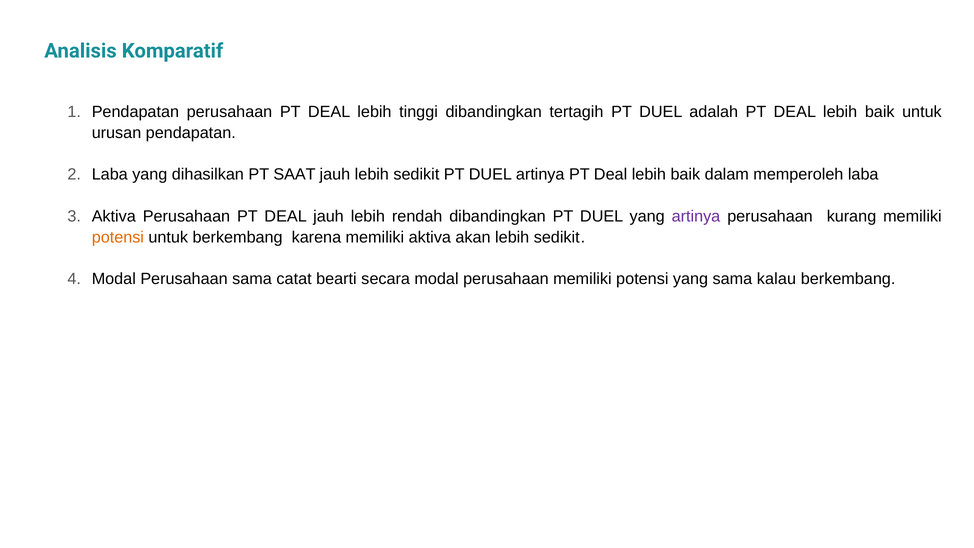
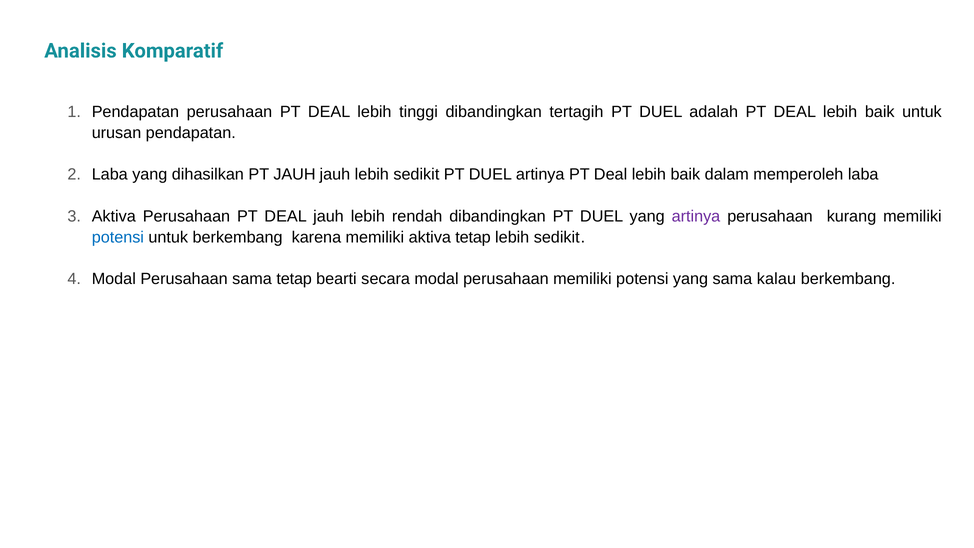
PT SAAT: SAAT -> JAUH
potensi at (118, 237) colour: orange -> blue
aktiva akan: akan -> tetap
sama catat: catat -> tetap
